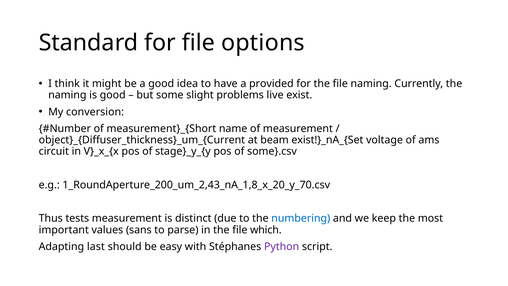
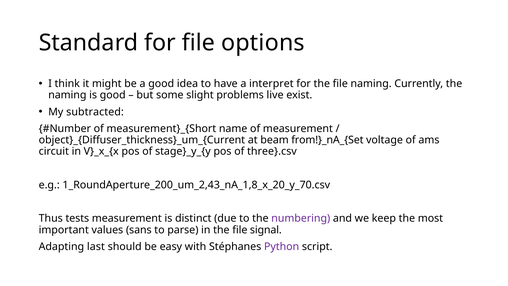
provided: provided -> interpret
conversion: conversion -> subtracted
exist!}_nA_{Set: exist!}_nA_{Set -> from!}_nA_{Set
some}.csv: some}.csv -> three}.csv
numbering colour: blue -> purple
which: which -> signal
